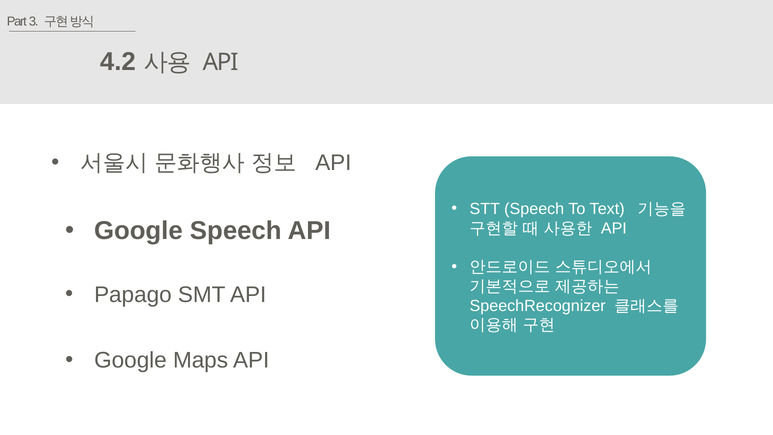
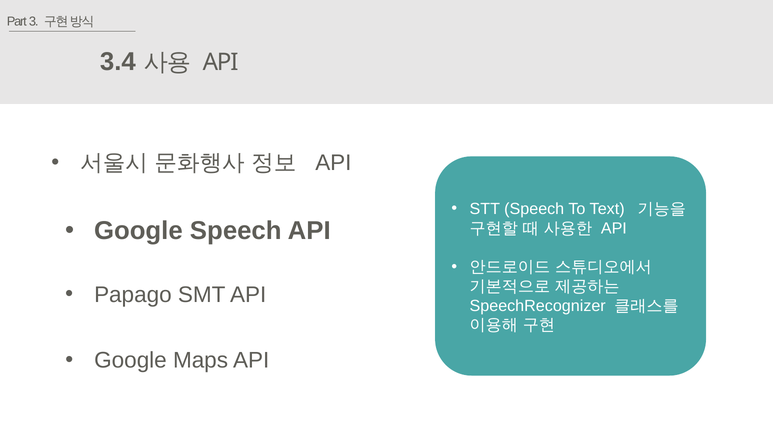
4.2: 4.2 -> 3.4
